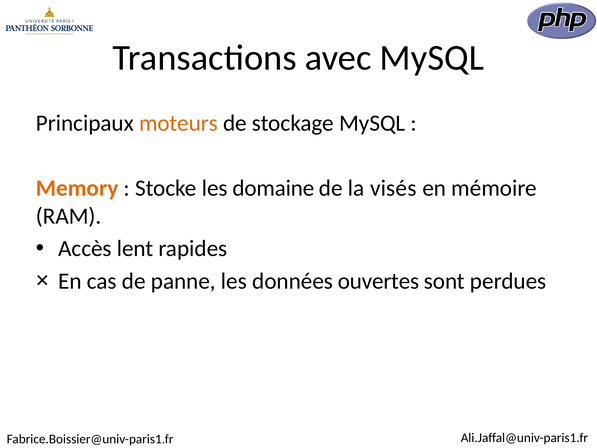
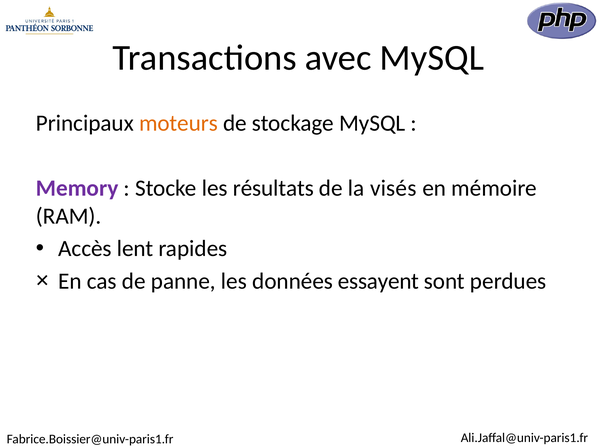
Memory colour: orange -> purple
domaine: domaine -> résultats
ouvertes: ouvertes -> essayent
